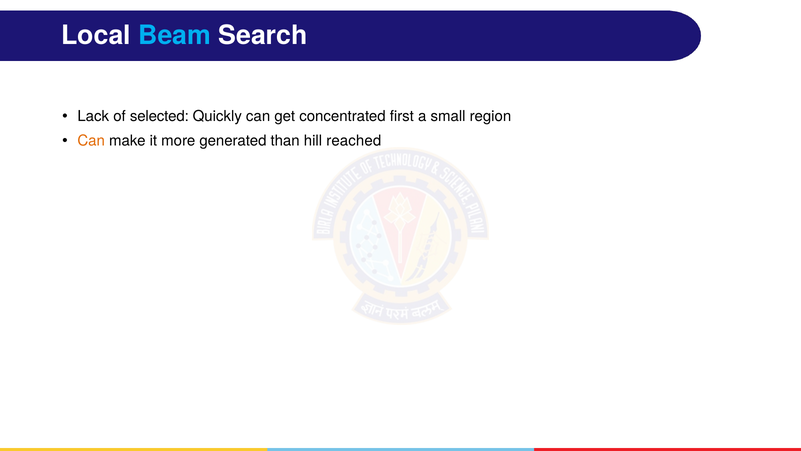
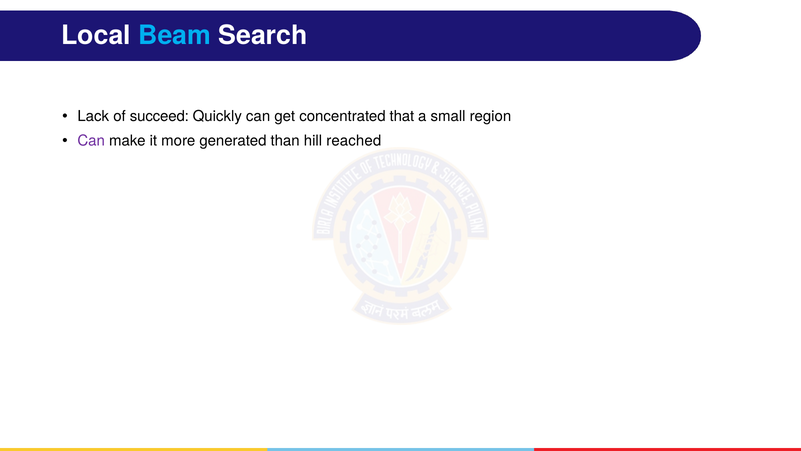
selected: selected -> succeed
first: first -> that
Can at (91, 141) colour: orange -> purple
